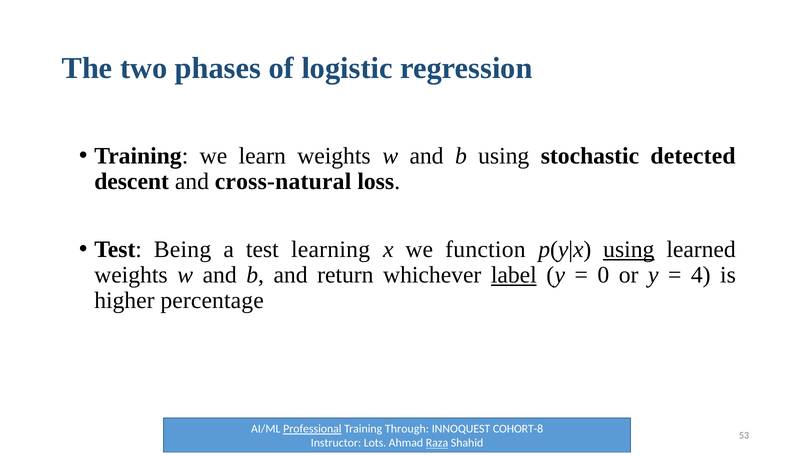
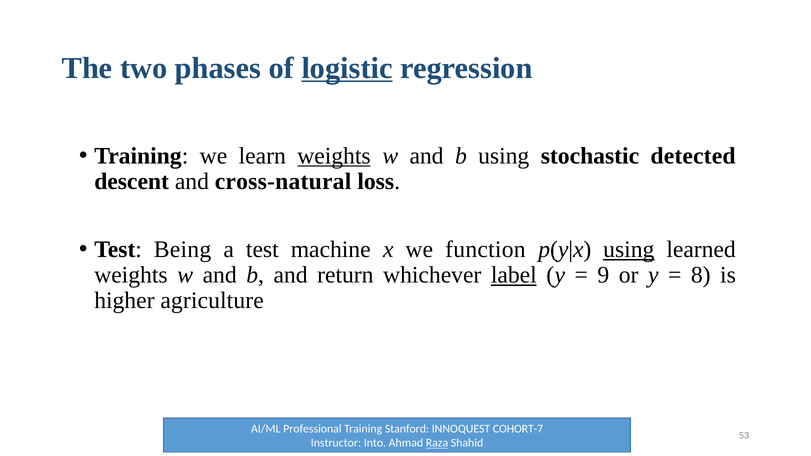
logistic underline: none -> present
weights at (334, 156) underline: none -> present
learning: learning -> machine
0: 0 -> 9
4: 4 -> 8
percentage: percentage -> agriculture
Professional underline: present -> none
Through: Through -> Stanford
COHORT-8: COHORT-8 -> COHORT-7
Lots: Lots -> Into
